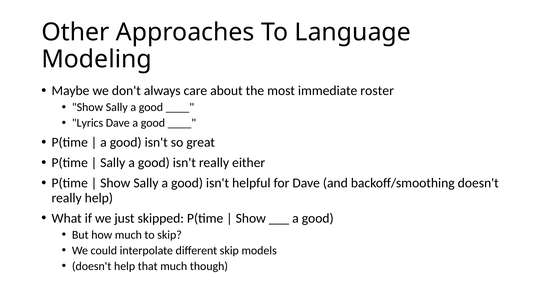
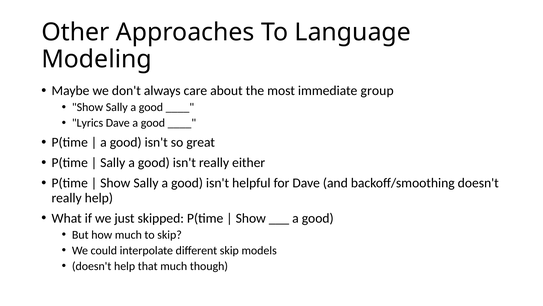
roster: roster -> group
